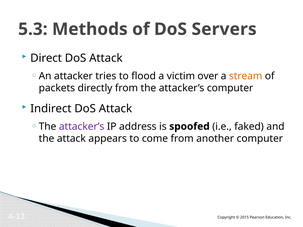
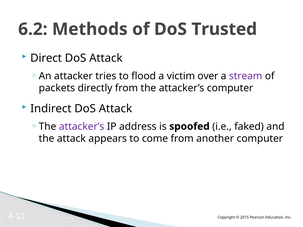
5.3: 5.3 -> 6.2
Servers: Servers -> Trusted
stream colour: orange -> purple
